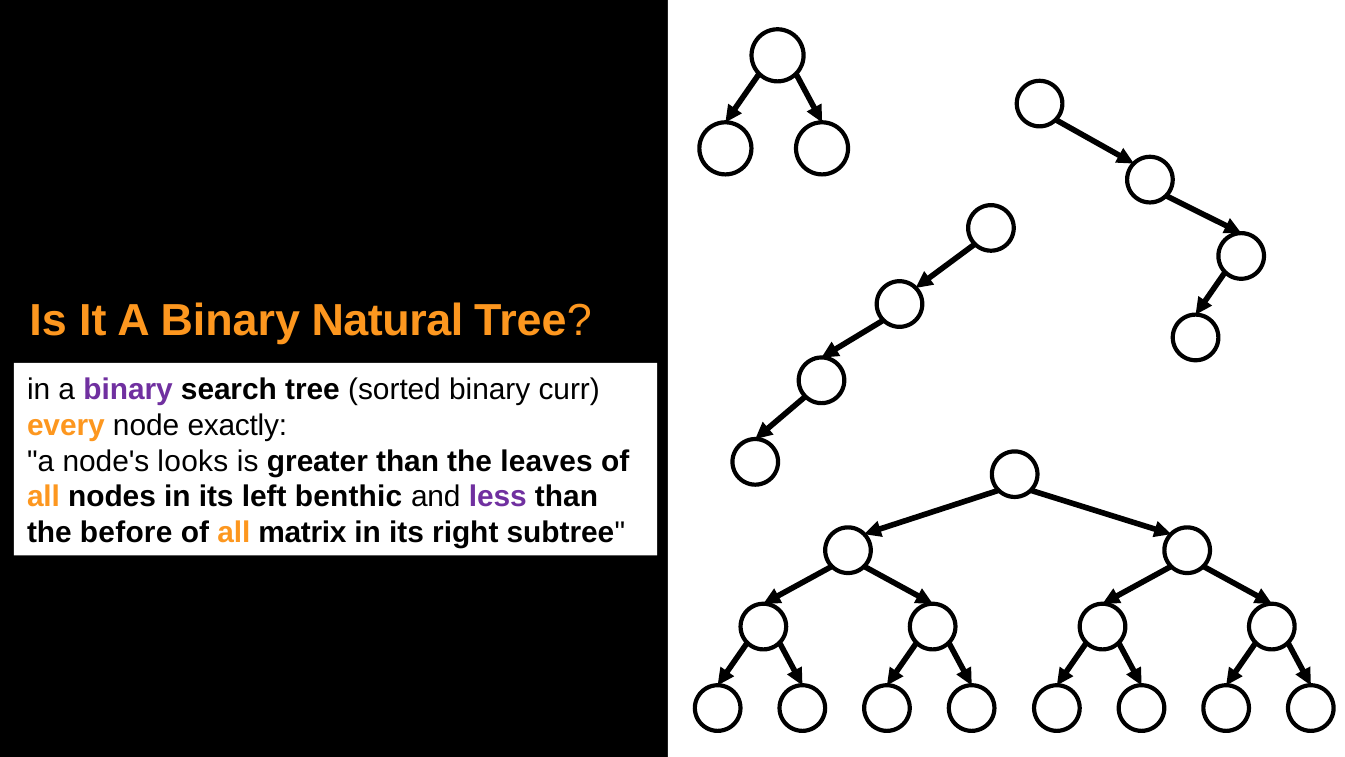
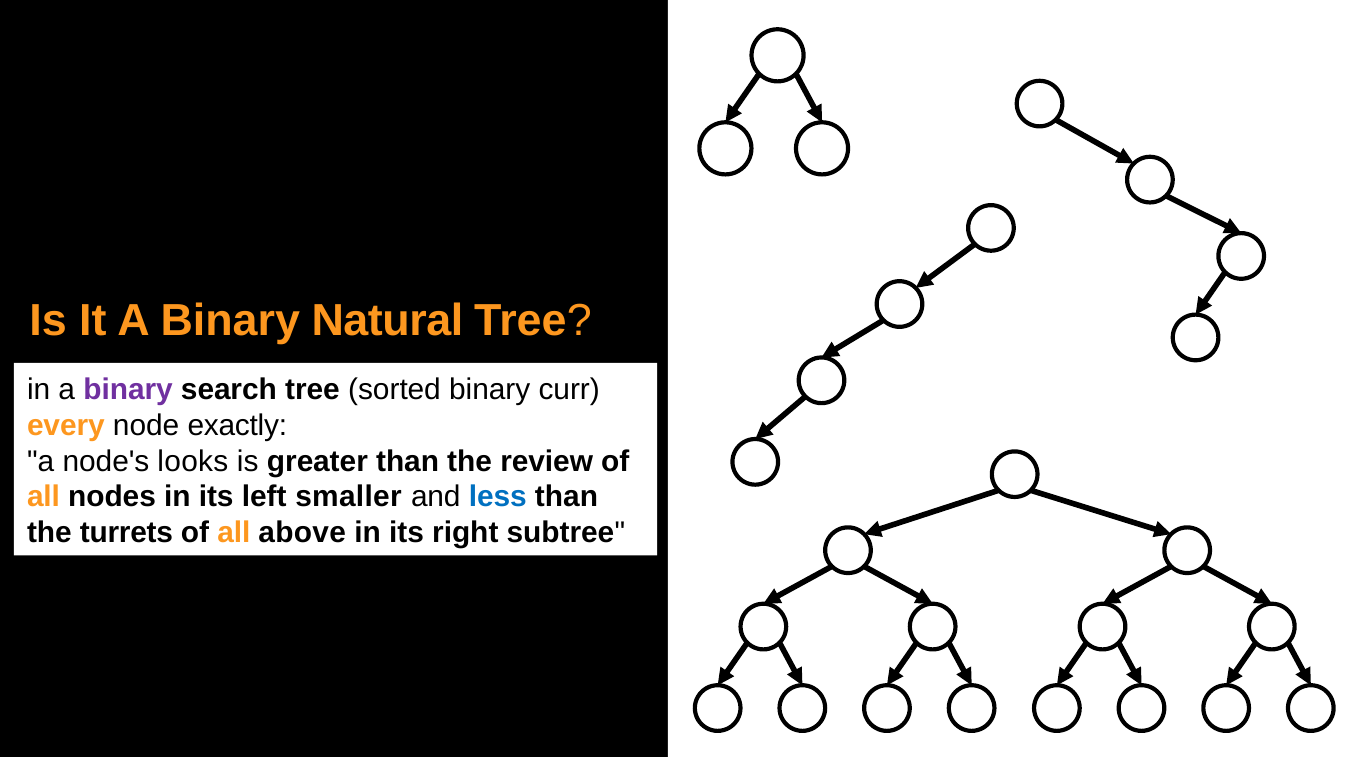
leaves: leaves -> review
benthic: benthic -> smaller
less colour: purple -> blue
before: before -> turrets
matrix: matrix -> above
